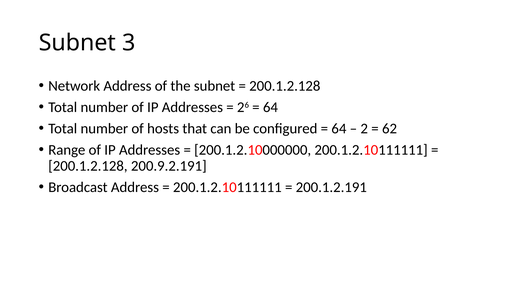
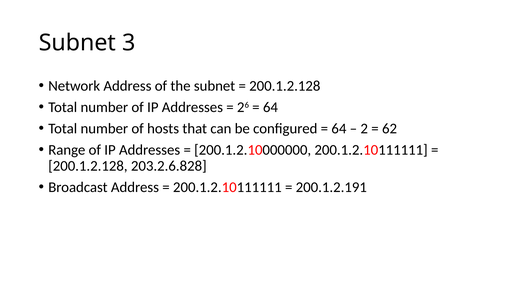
200.9.2.191: 200.9.2.191 -> 203.2.6.828
